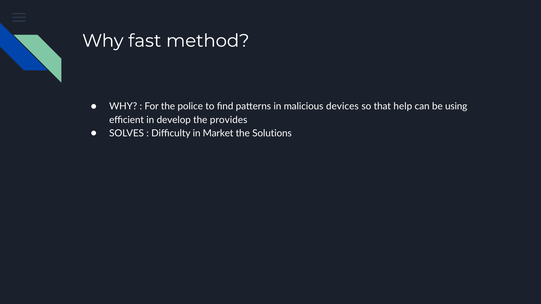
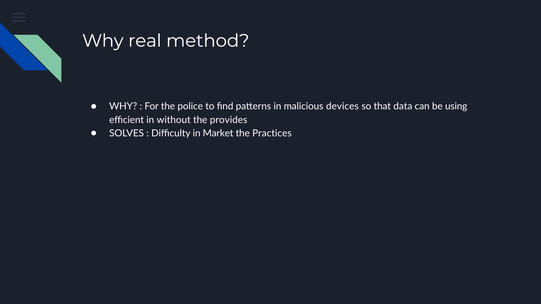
fast: fast -> real
help: help -> data
develop: develop -> without
Solutions: Solutions -> Practices
